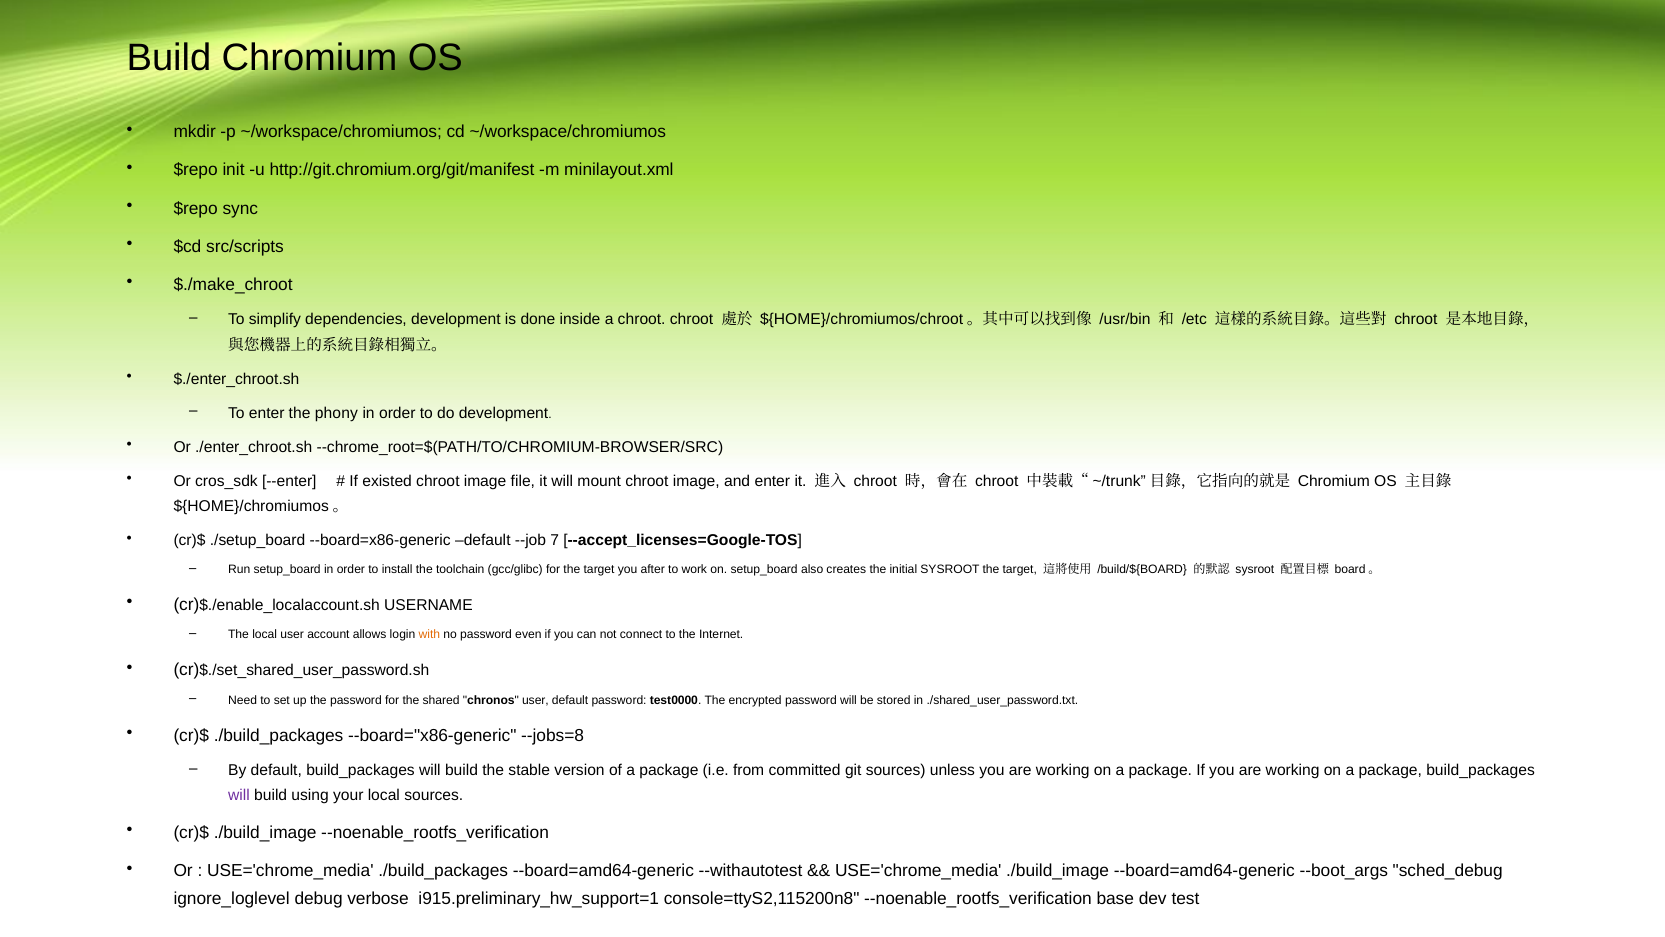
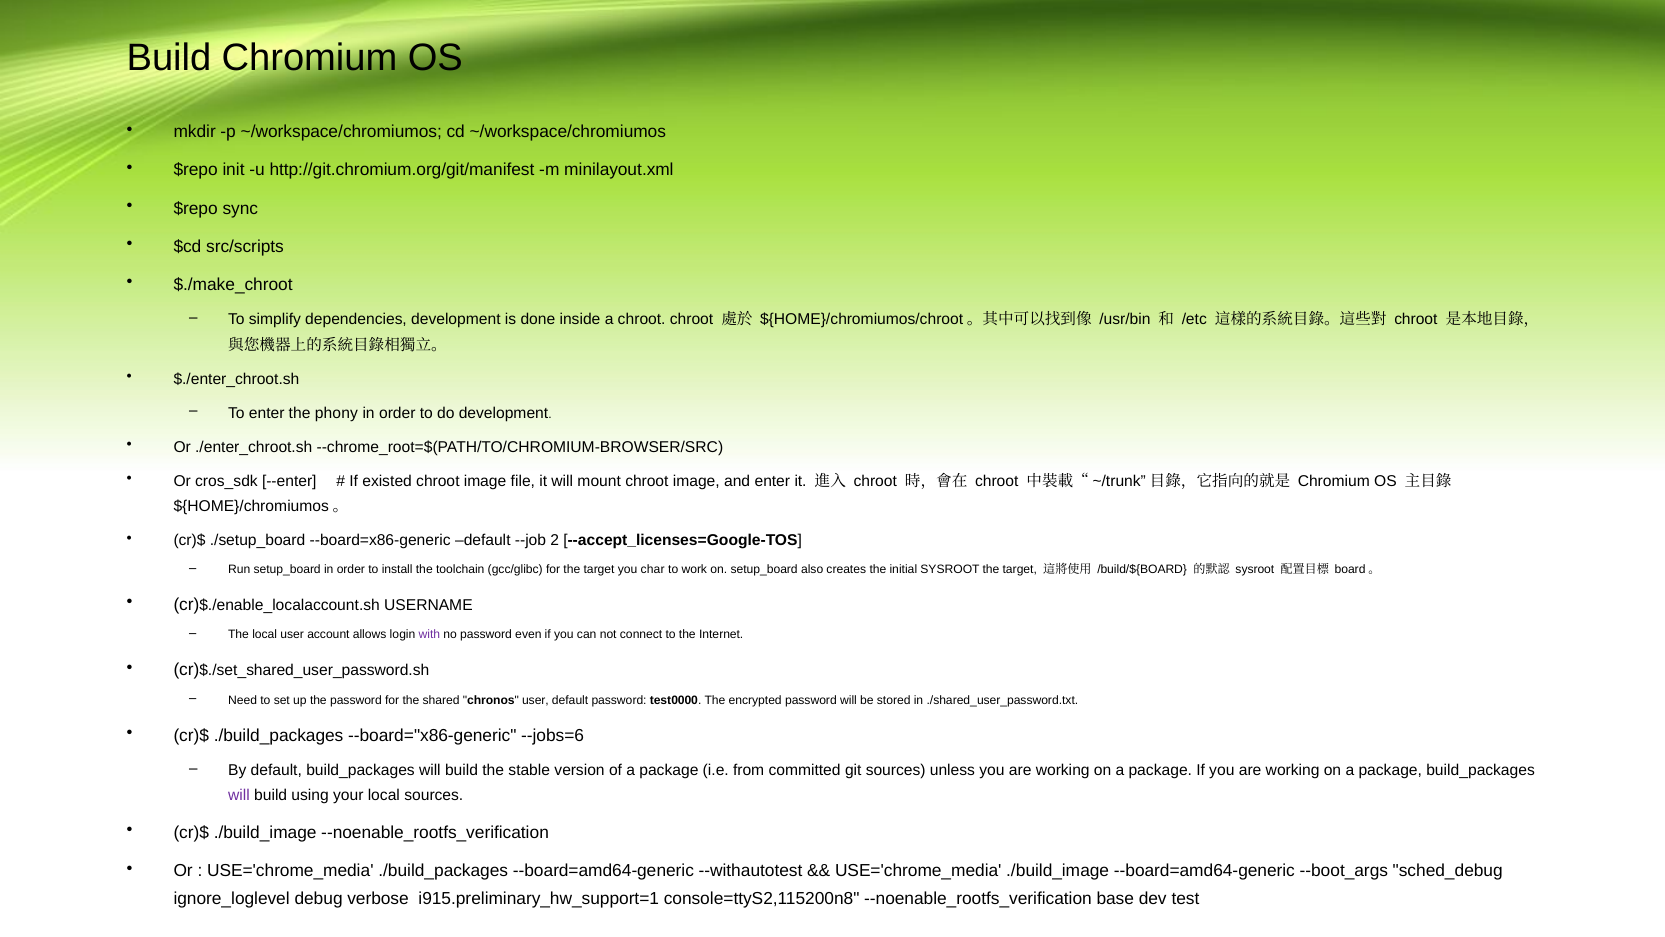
7: 7 -> 2
after: after -> char
with colour: orange -> purple
--jobs=8: --jobs=8 -> --jobs=6
